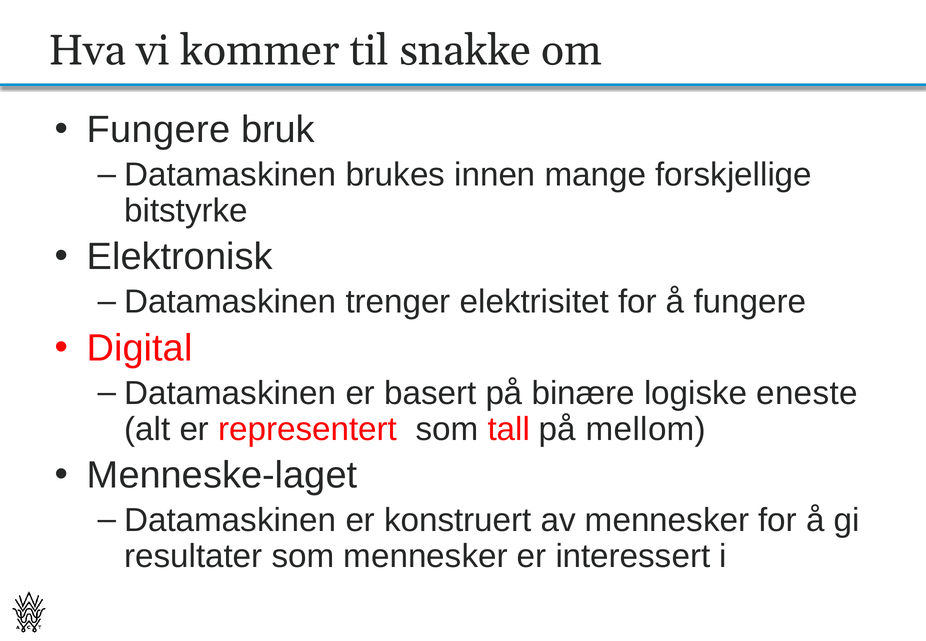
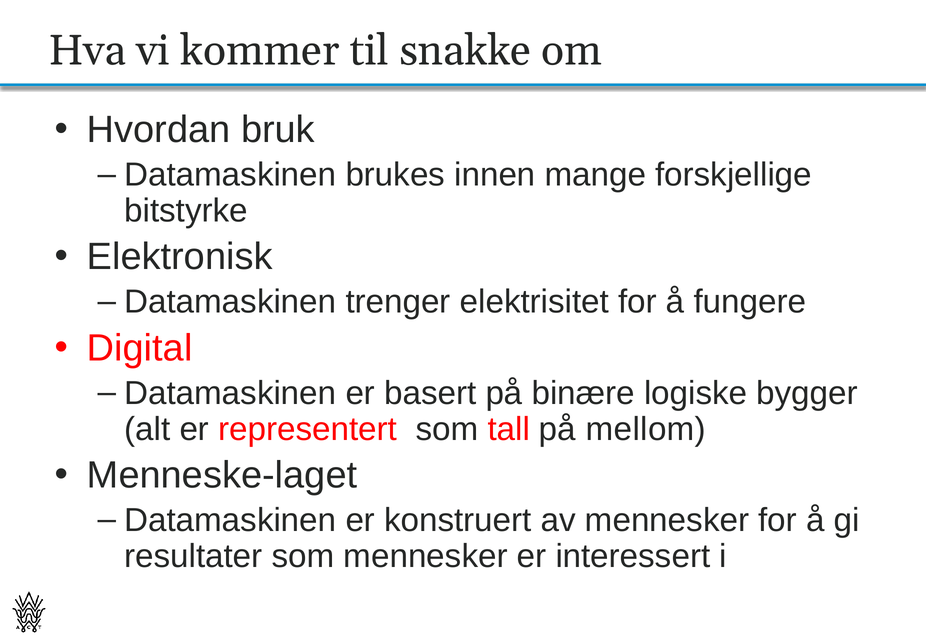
Fungere at (159, 130): Fungere -> Hvordan
eneste: eneste -> bygger
